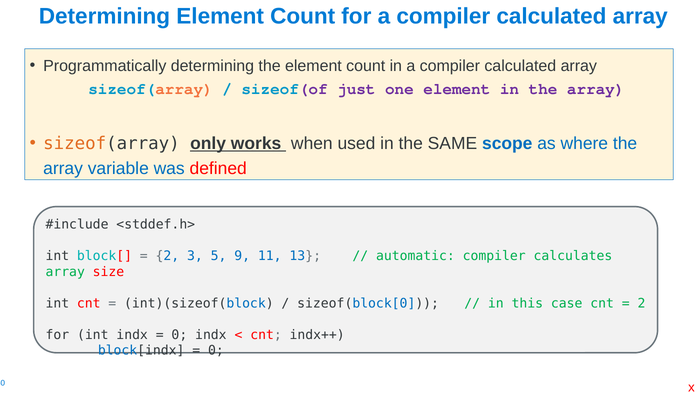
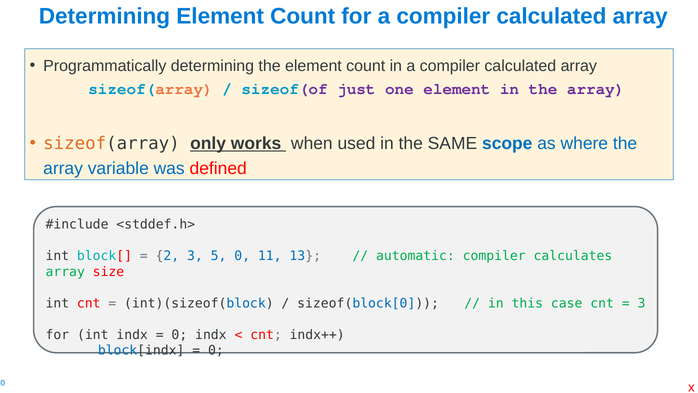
5 9: 9 -> 0
2 at (641, 303): 2 -> 3
